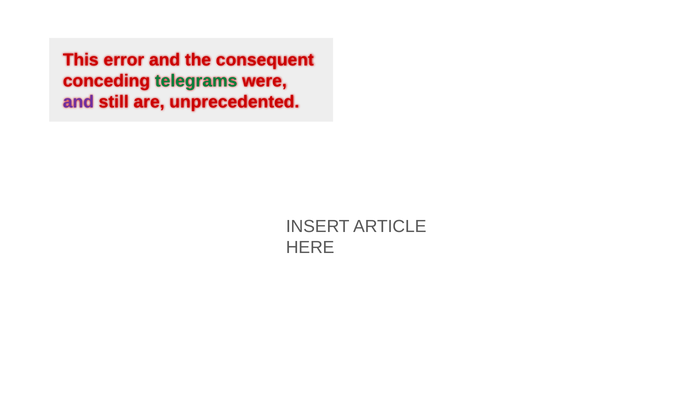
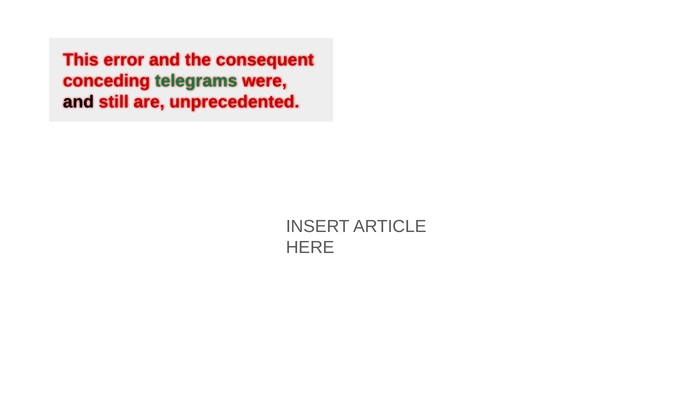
and at (78, 102) colour: purple -> black
